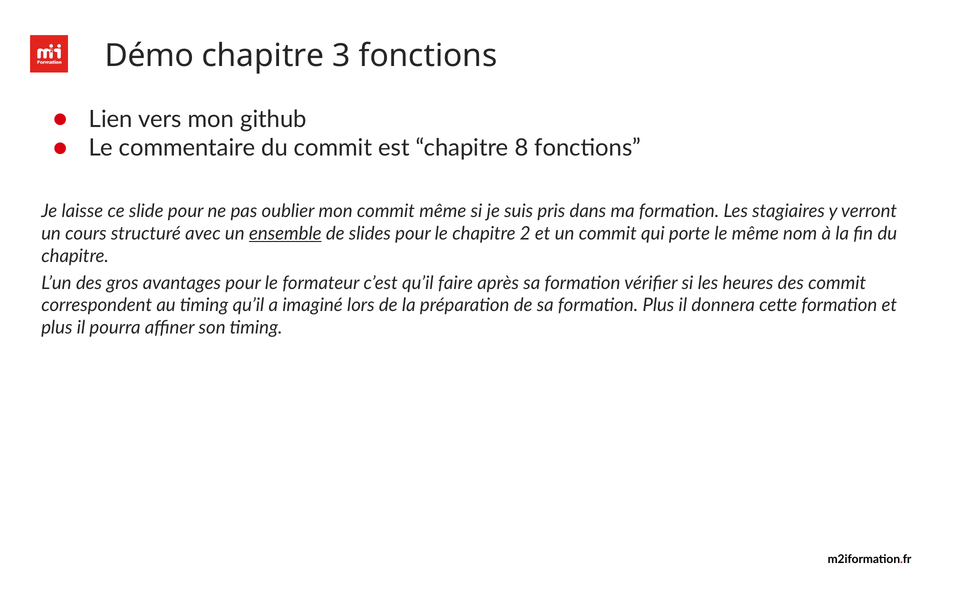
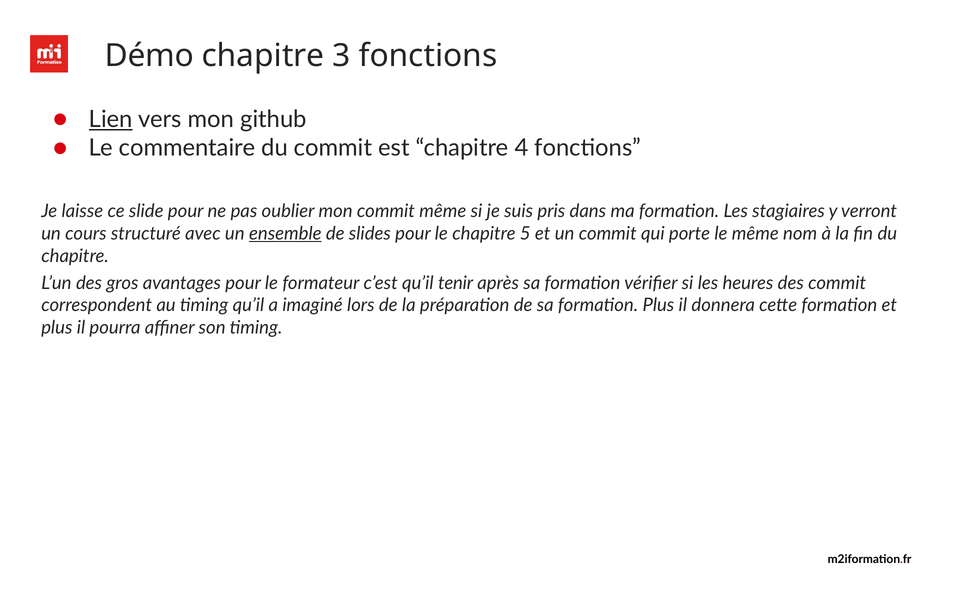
Lien underline: none -> present
8: 8 -> 4
2: 2 -> 5
faire: faire -> tenir
